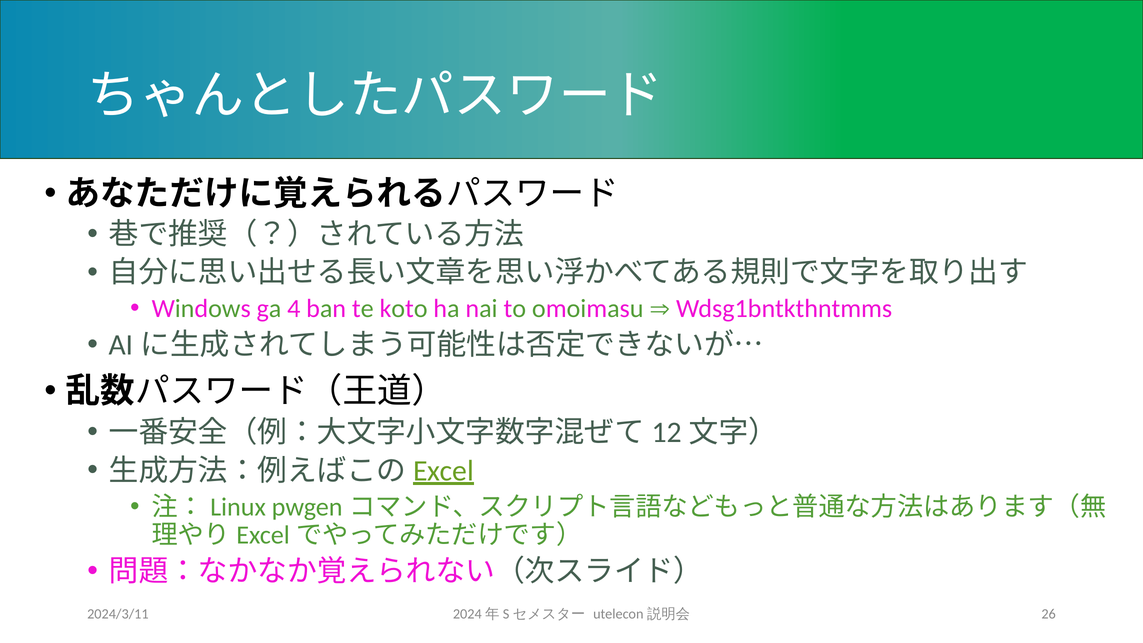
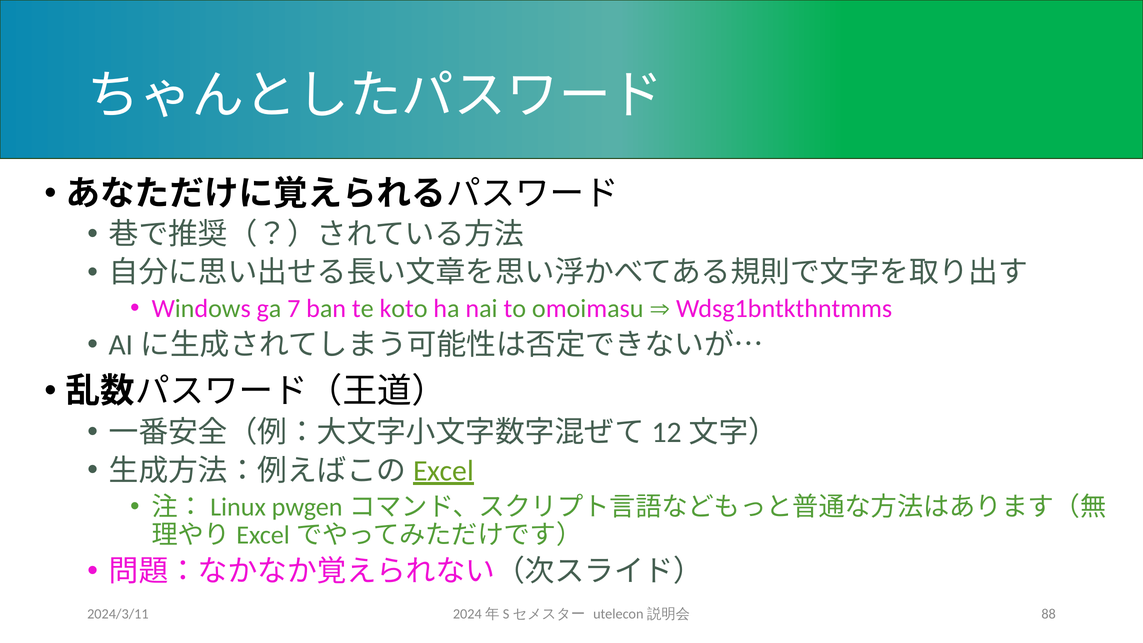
4: 4 -> 7
26: 26 -> 88
